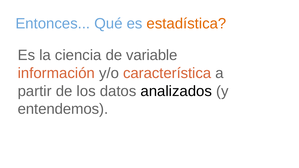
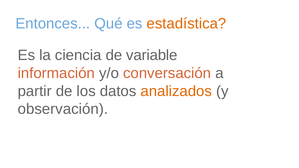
característica: característica -> conversación
analizados colour: black -> orange
entendemos: entendemos -> observación
